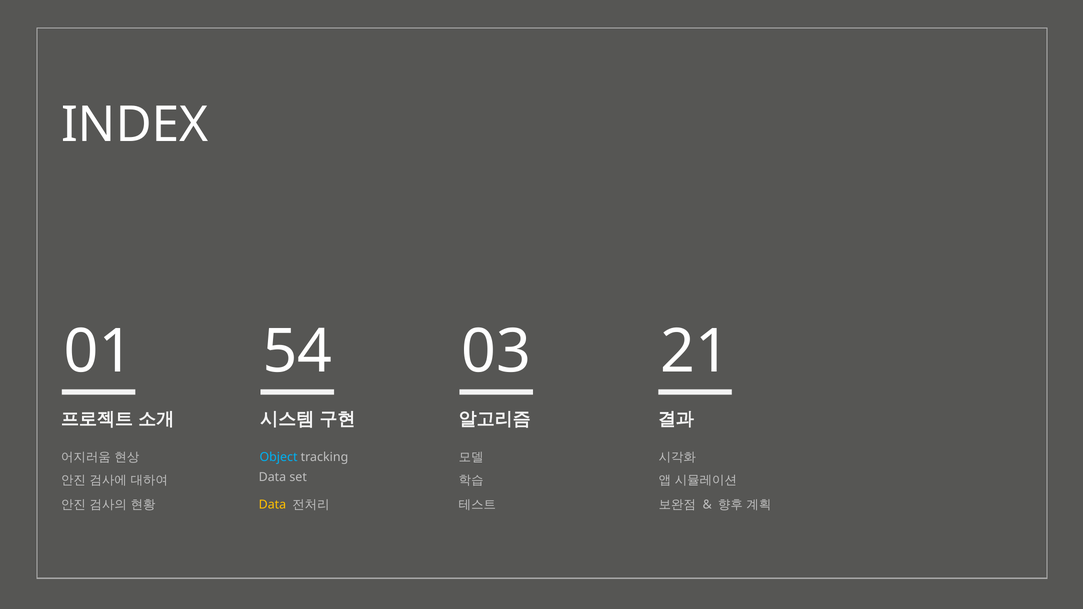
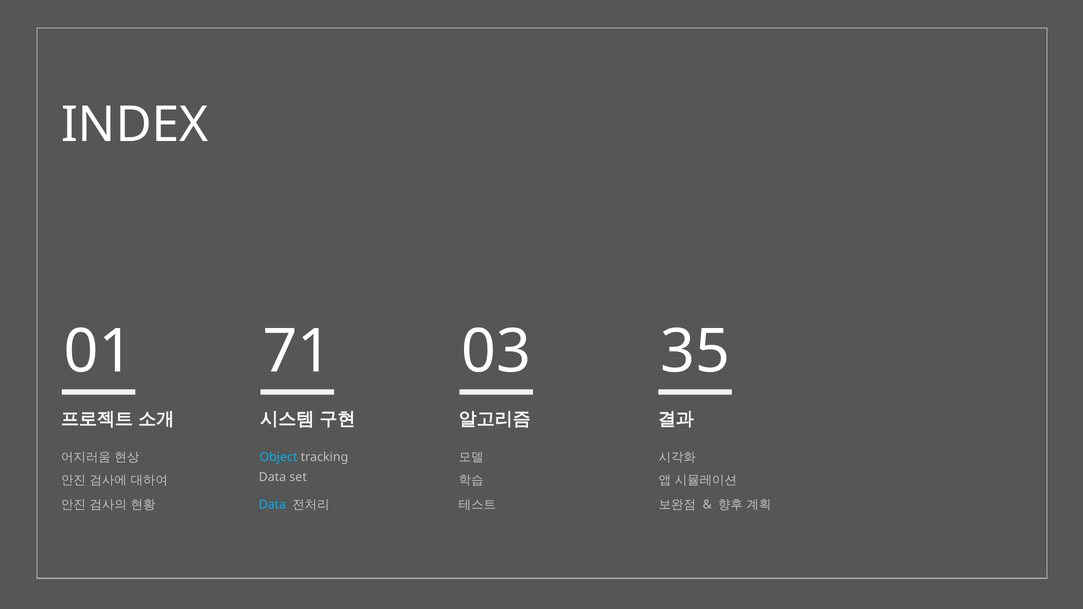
54: 54 -> 71
21: 21 -> 35
Data at (272, 505) colour: yellow -> light blue
